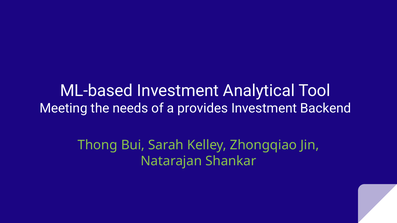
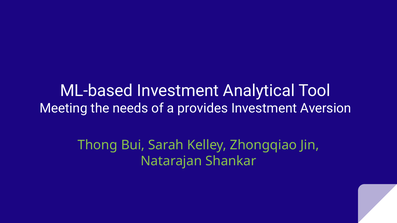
Backend: Backend -> Aversion
